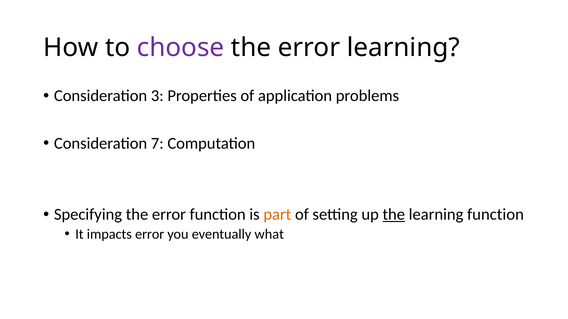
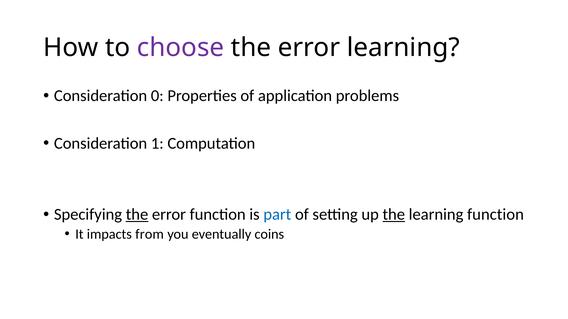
3: 3 -> 0
7: 7 -> 1
the at (137, 215) underline: none -> present
part colour: orange -> blue
impacts error: error -> from
what: what -> coins
